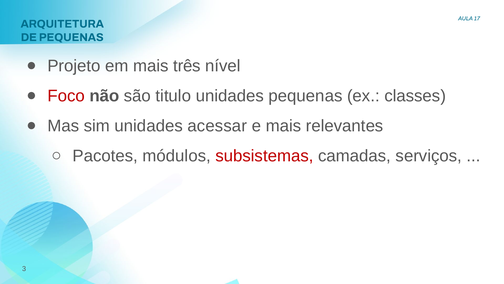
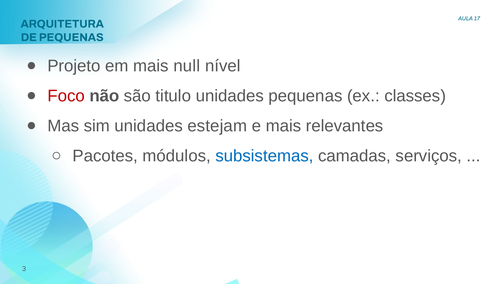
três: três -> null
acessar: acessar -> estejam
subsistemas colour: red -> blue
